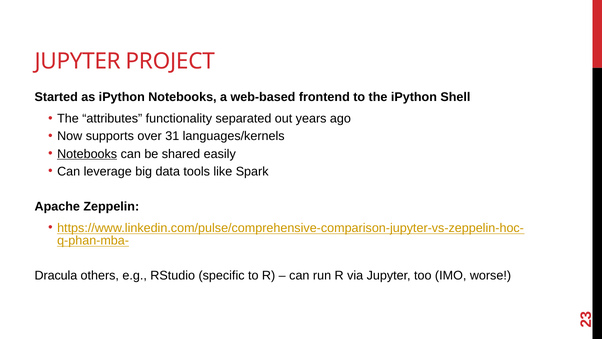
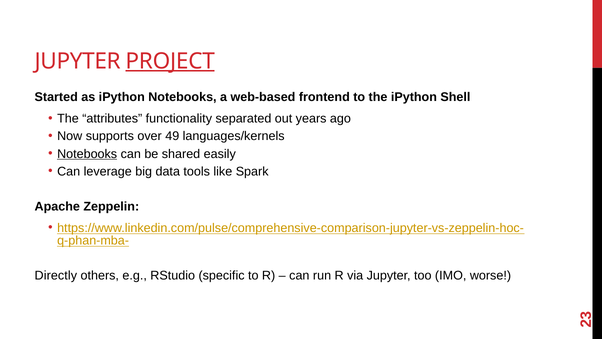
PROJECT underline: none -> present
31: 31 -> 49
Dracula: Dracula -> Directly
